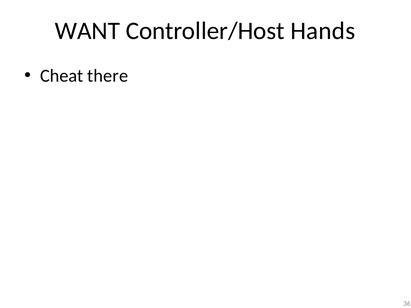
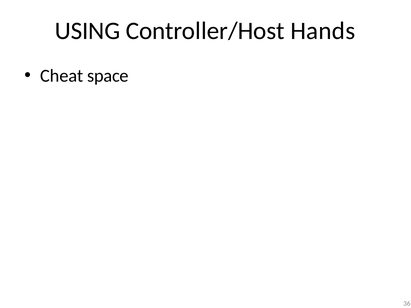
WANT: WANT -> USING
there: there -> space
